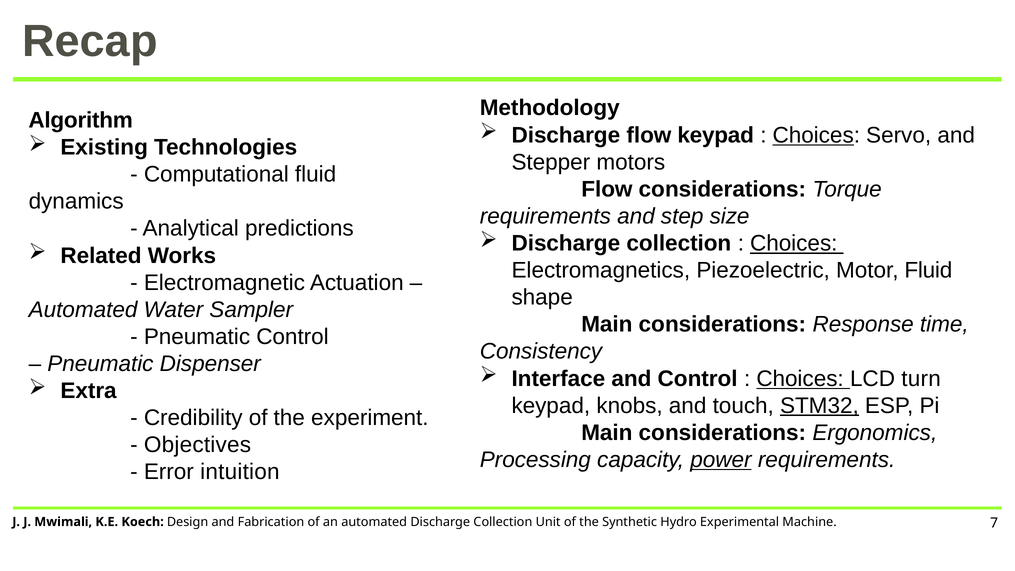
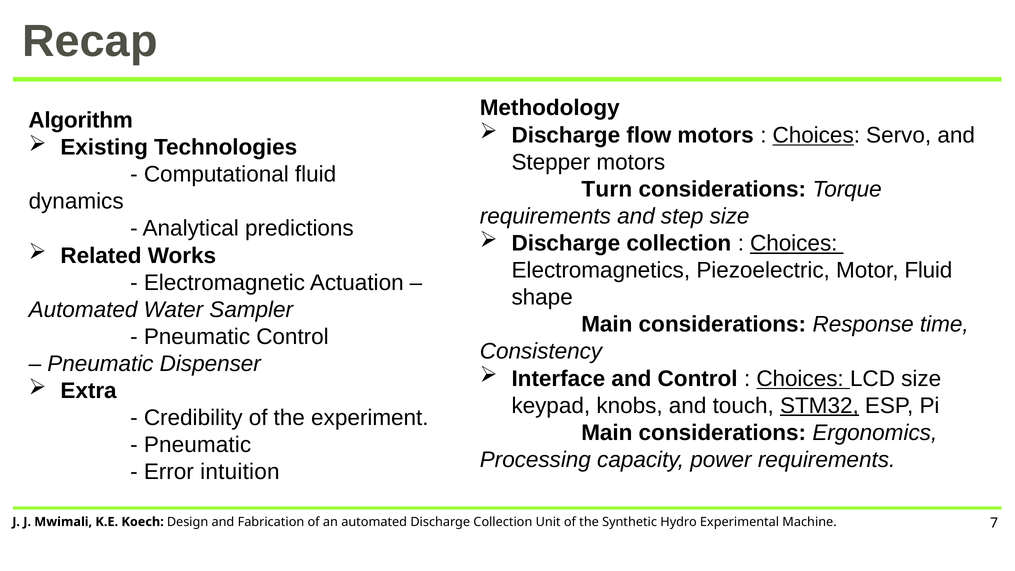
flow keypad: keypad -> motors
Flow at (607, 189): Flow -> Turn
LCD turn: turn -> size
Objectives at (198, 445): Objectives -> Pneumatic
power underline: present -> none
